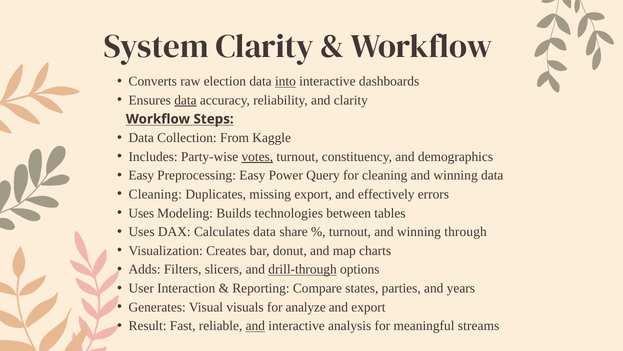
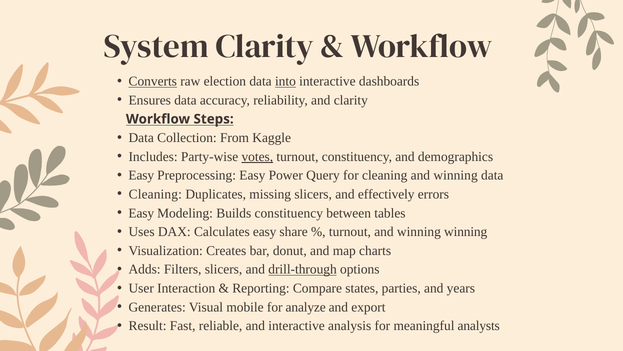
Converts underline: none -> present
data at (185, 100) underline: present -> none
missing export: export -> slicers
Uses at (141, 213): Uses -> Easy
Builds technologies: technologies -> constituency
Calculates data: data -> easy
winning through: through -> winning
visuals: visuals -> mobile
and at (255, 325) underline: present -> none
streams: streams -> analysts
